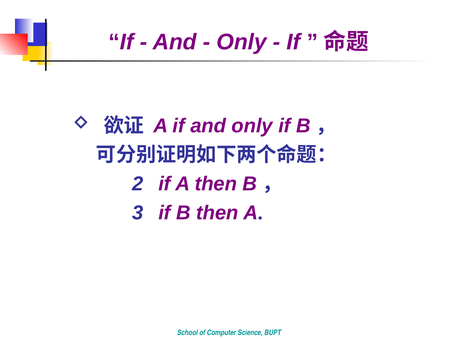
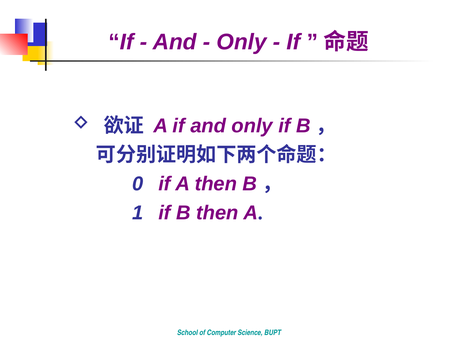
2: 2 -> 0
3: 3 -> 1
